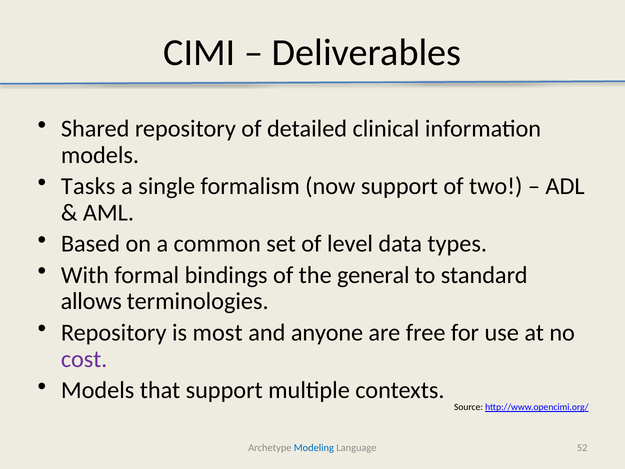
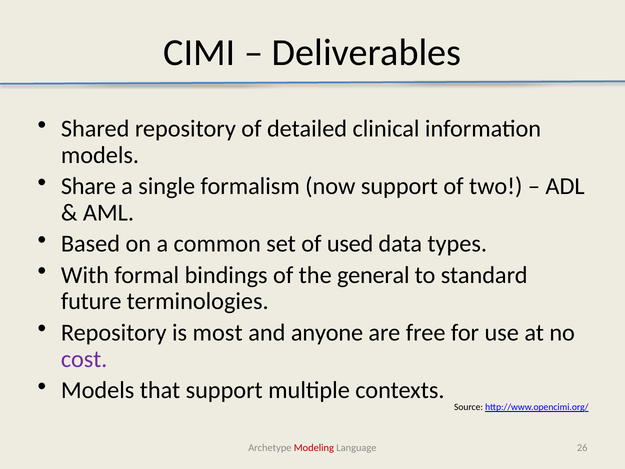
Tasks: Tasks -> Share
level: level -> used
allows: allows -> future
Modeling colour: blue -> red
52: 52 -> 26
